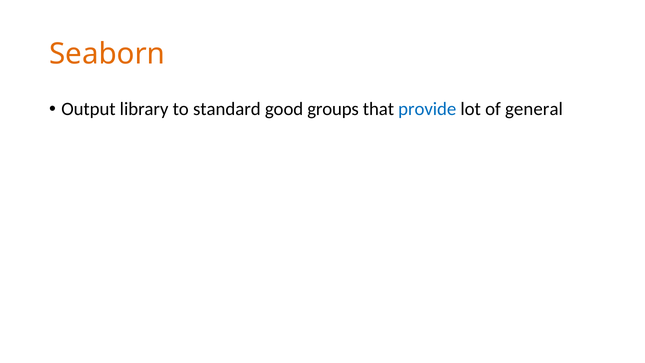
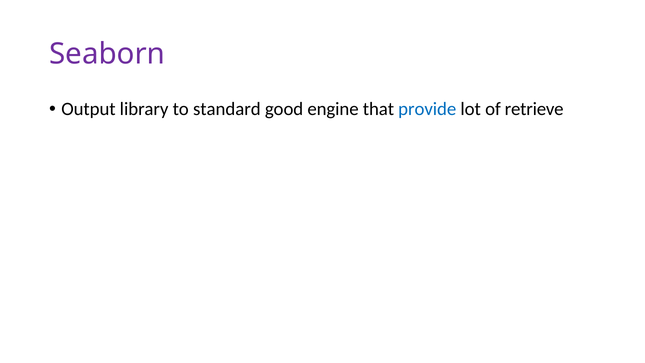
Seaborn colour: orange -> purple
groups: groups -> engine
general: general -> retrieve
